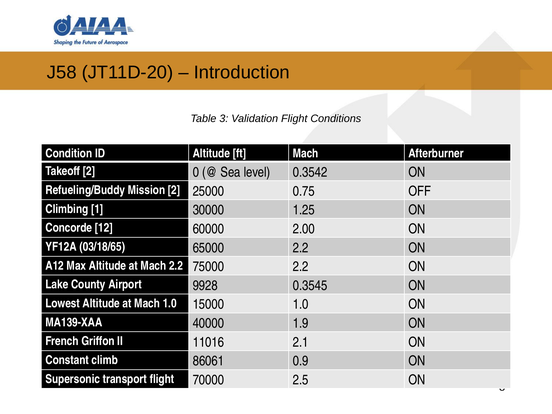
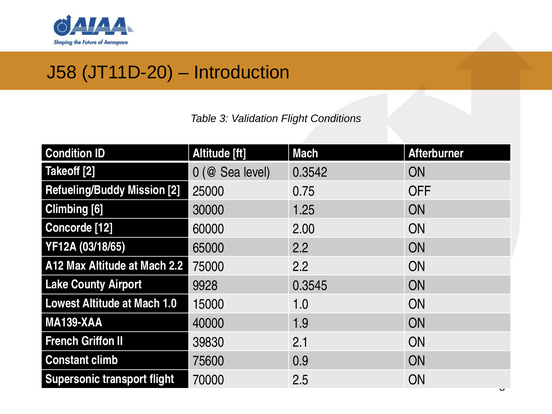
1: 1 -> 6
11016: 11016 -> 39830
86061: 86061 -> 75600
